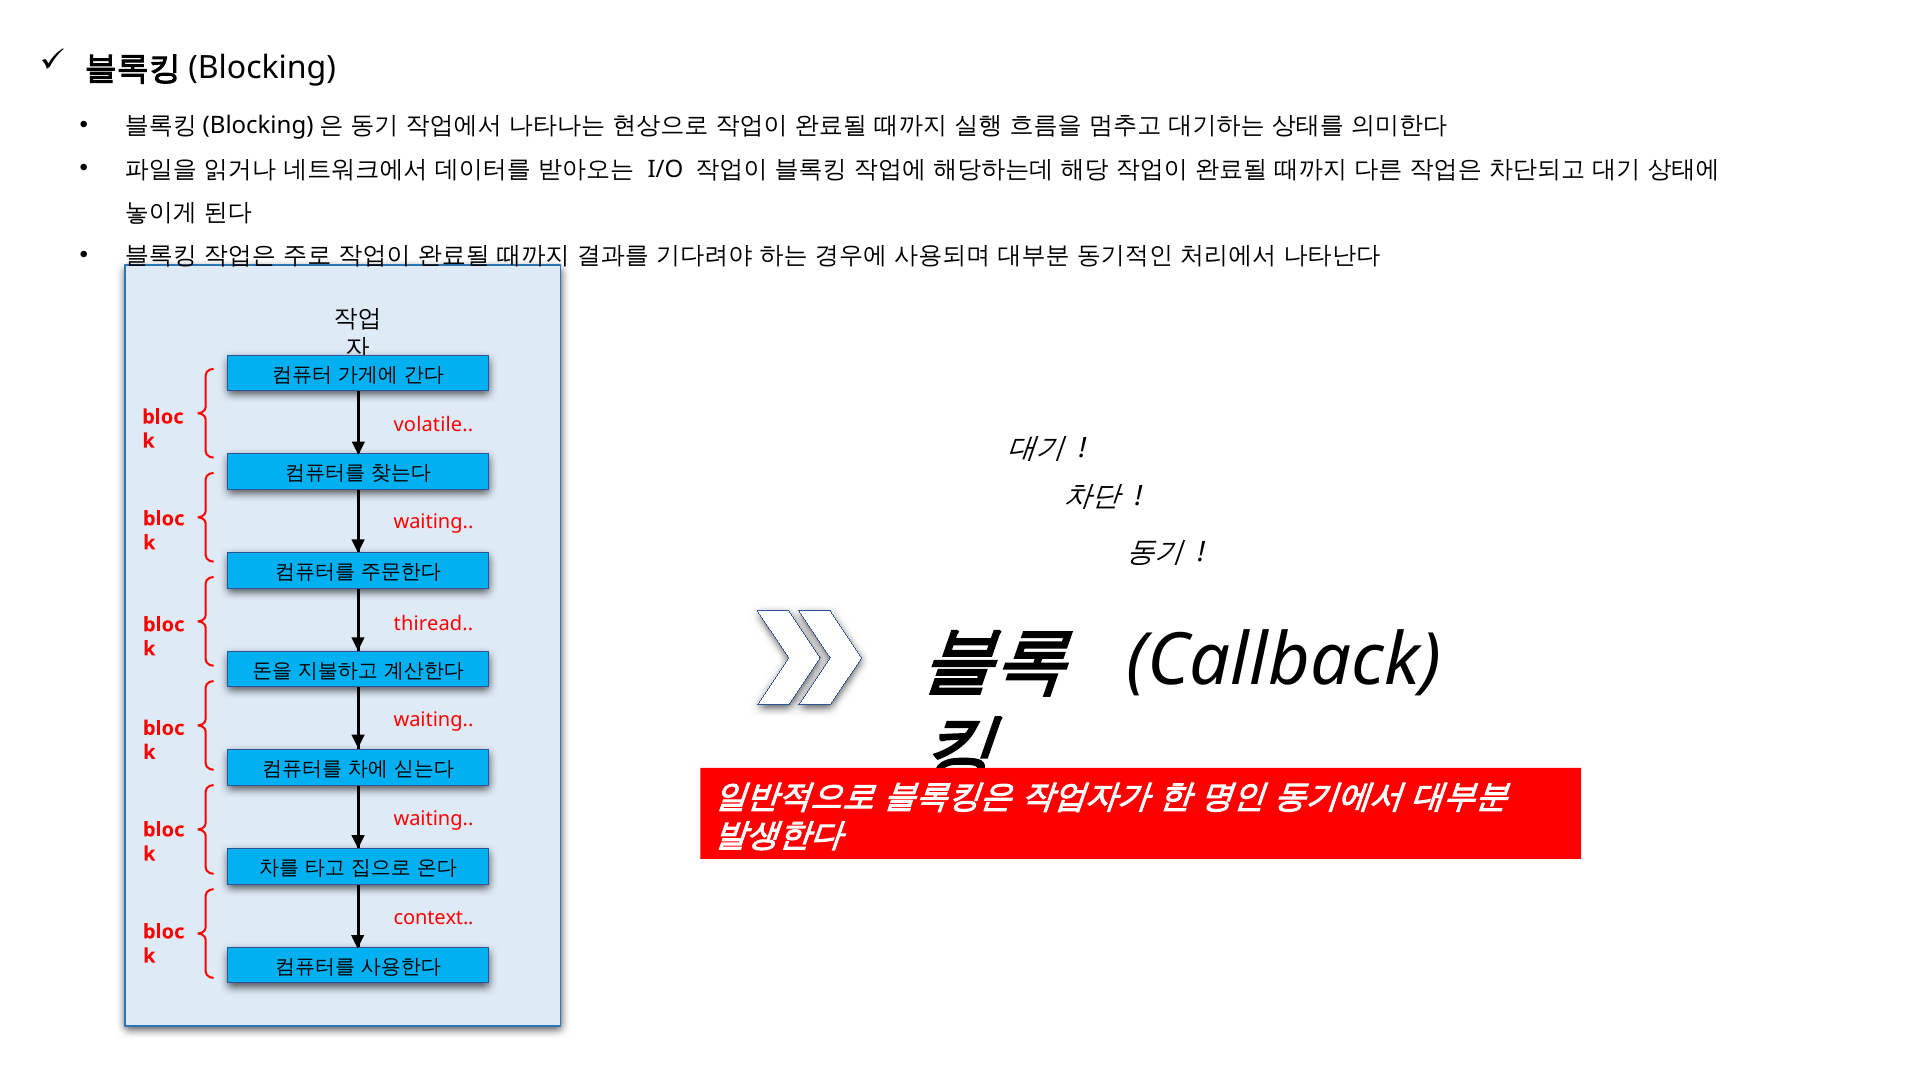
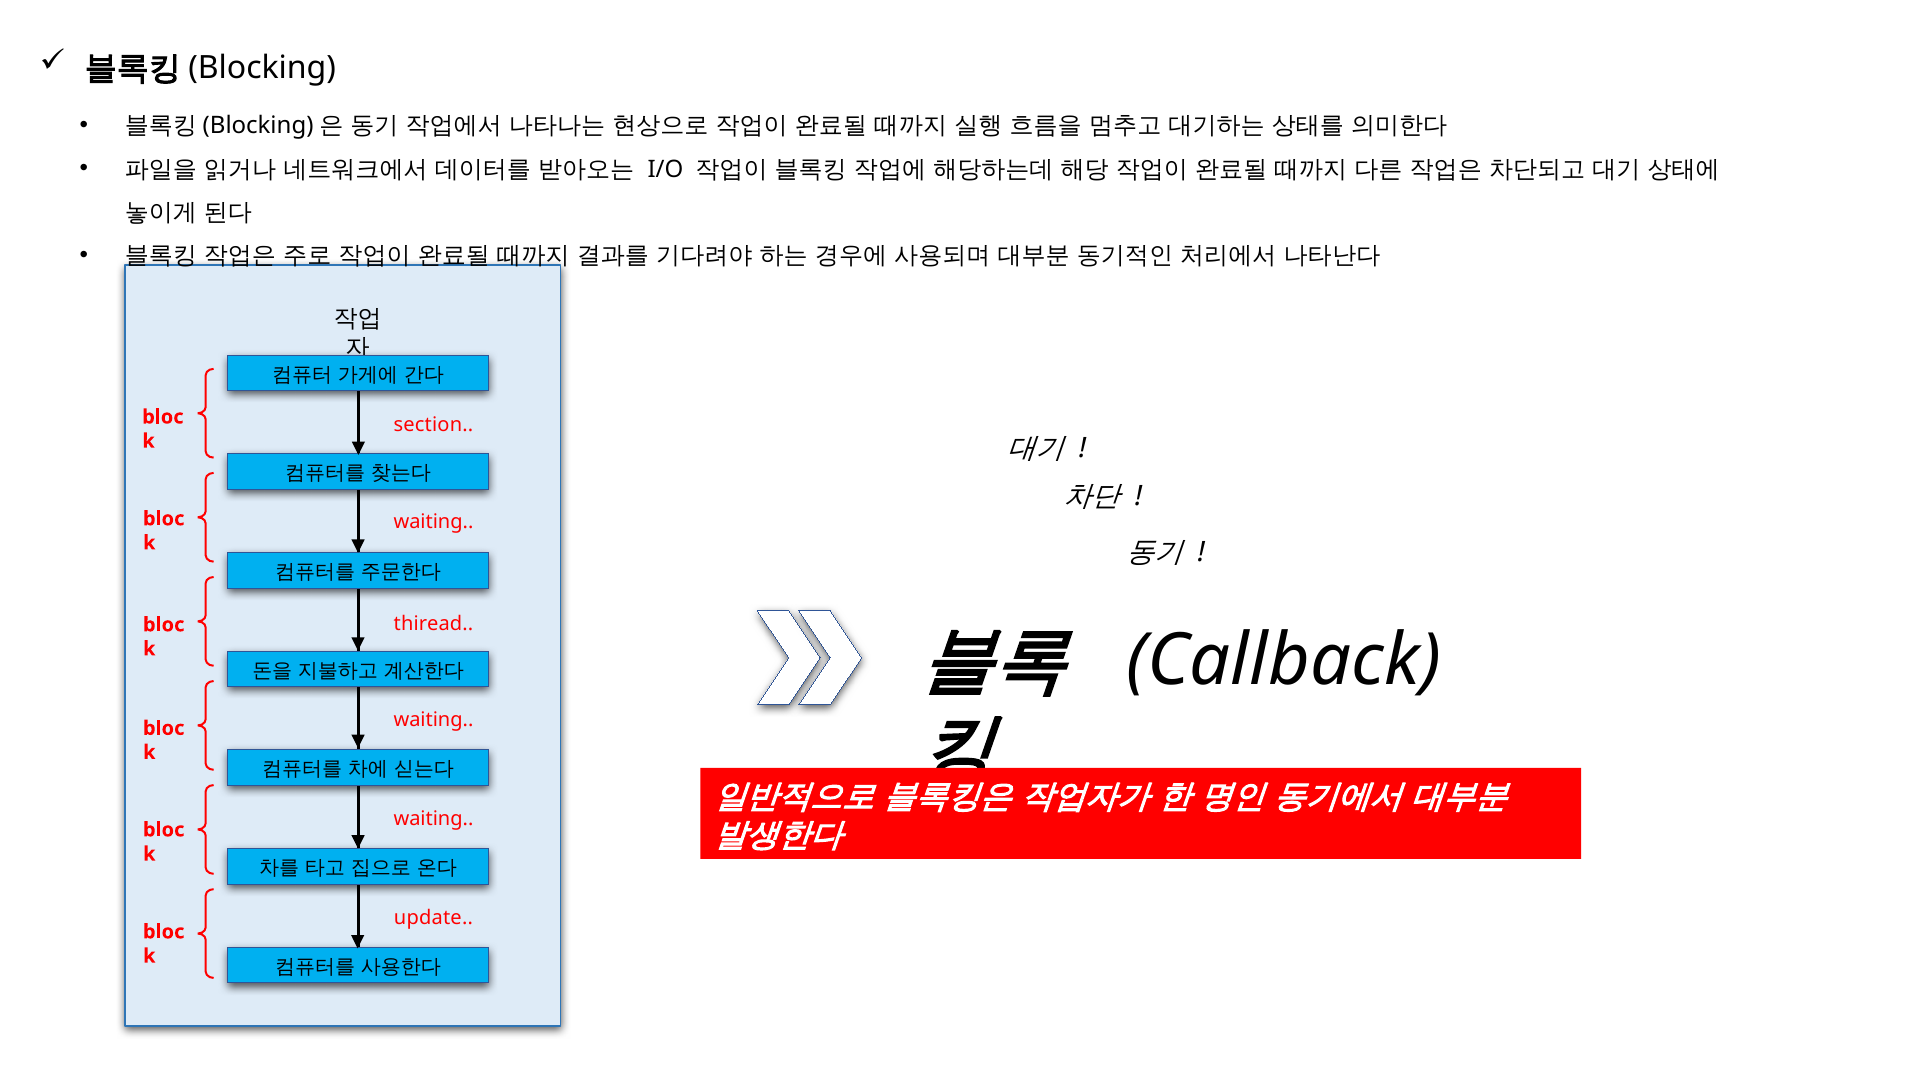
volatile: volatile -> section
context: context -> update
